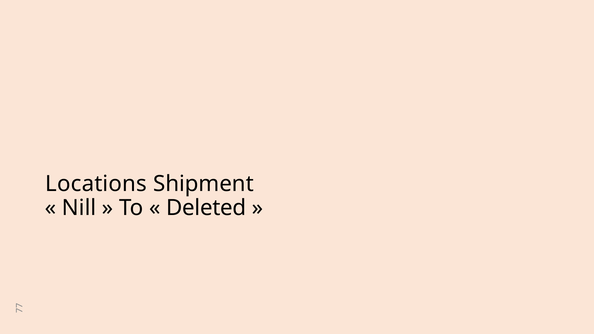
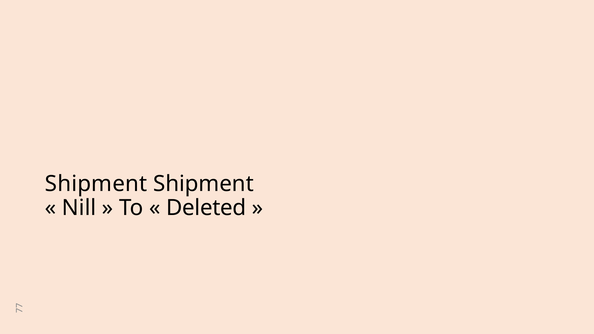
Locations at (96, 184): Locations -> Shipment
